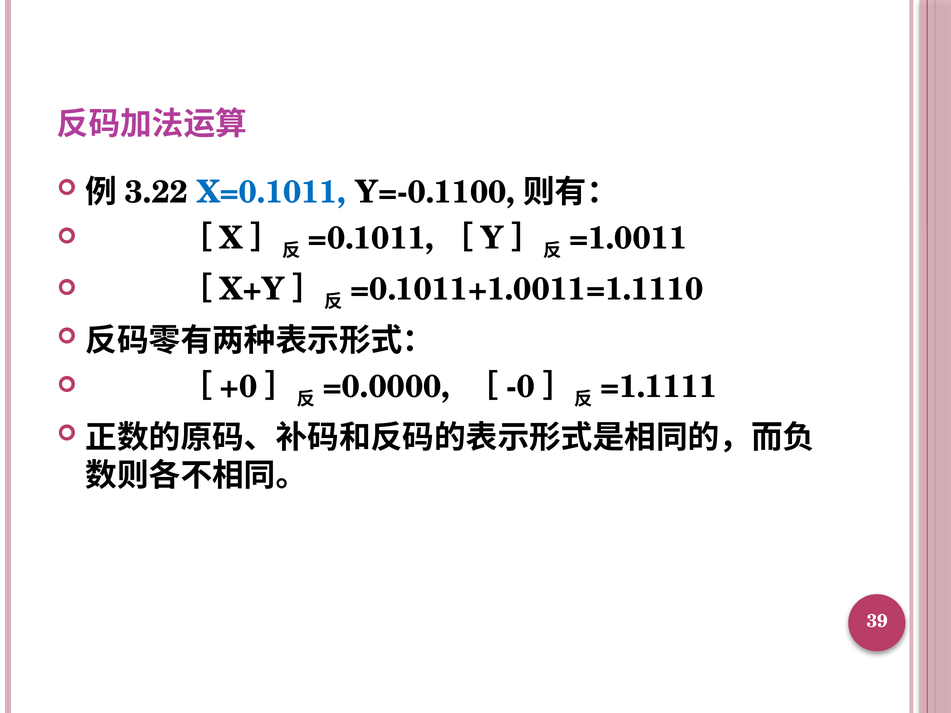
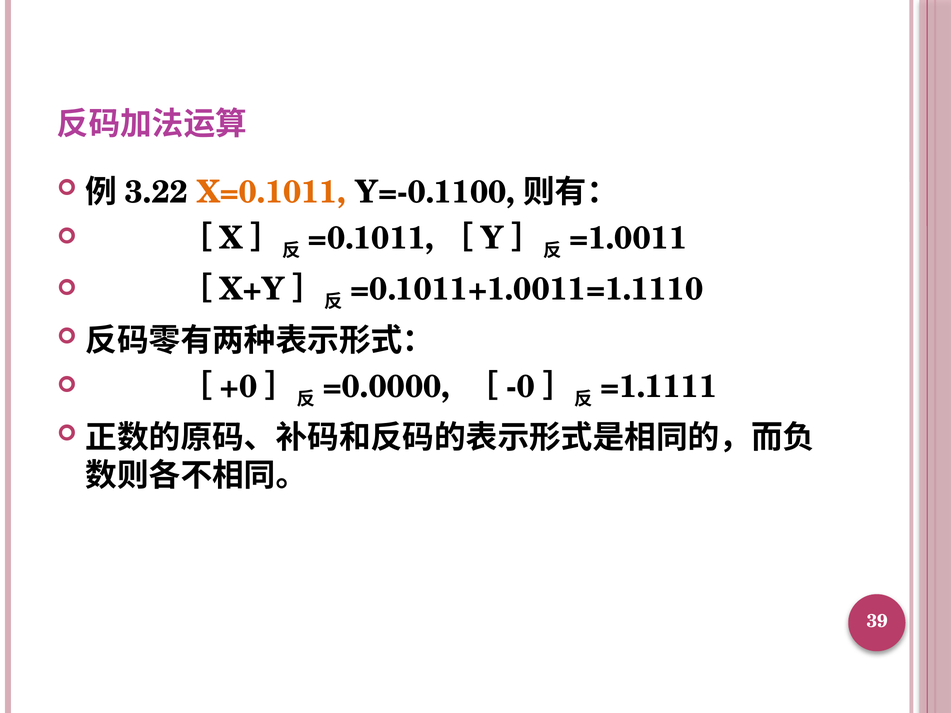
X=0.1011 colour: blue -> orange
